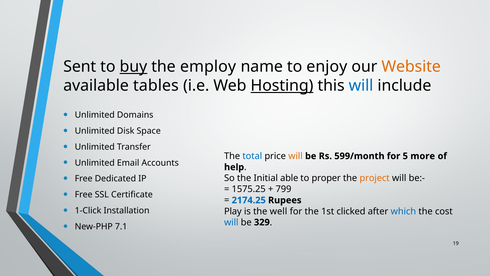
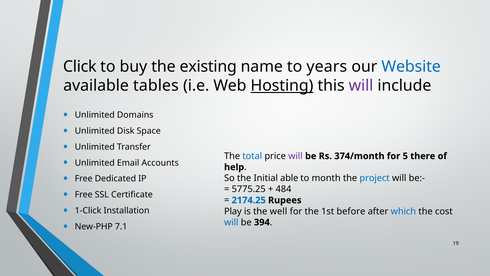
Sent: Sent -> Click
buy underline: present -> none
employ: employ -> existing
enjoy: enjoy -> years
Website colour: orange -> blue
will at (361, 86) colour: blue -> purple
will at (295, 156) colour: orange -> purple
599/month: 599/month -> 374/month
more: more -> there
proper: proper -> month
project colour: orange -> blue
1575.25: 1575.25 -> 5775.25
799: 799 -> 484
clicked: clicked -> before
329: 329 -> 394
